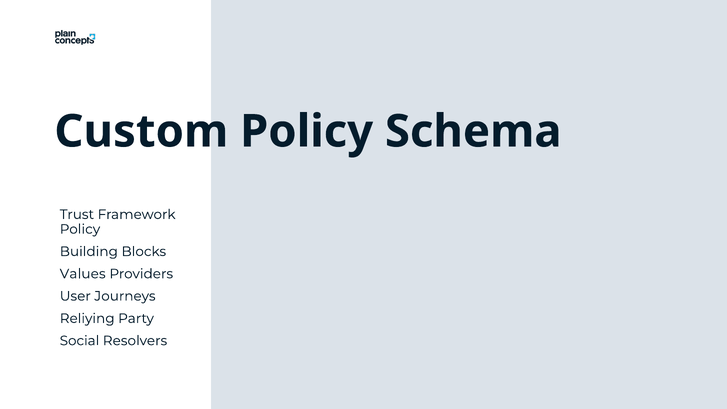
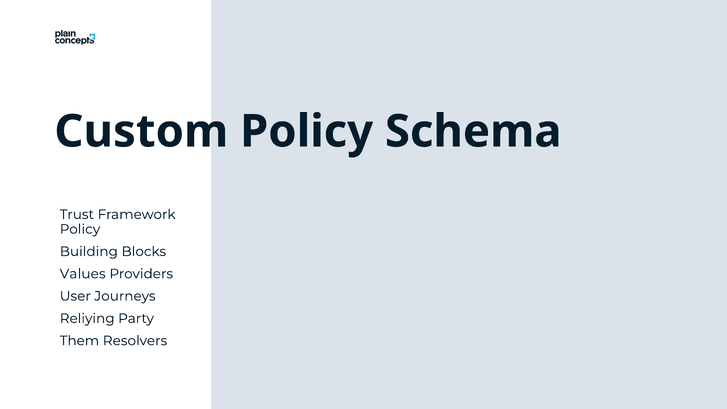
Social: Social -> Them
